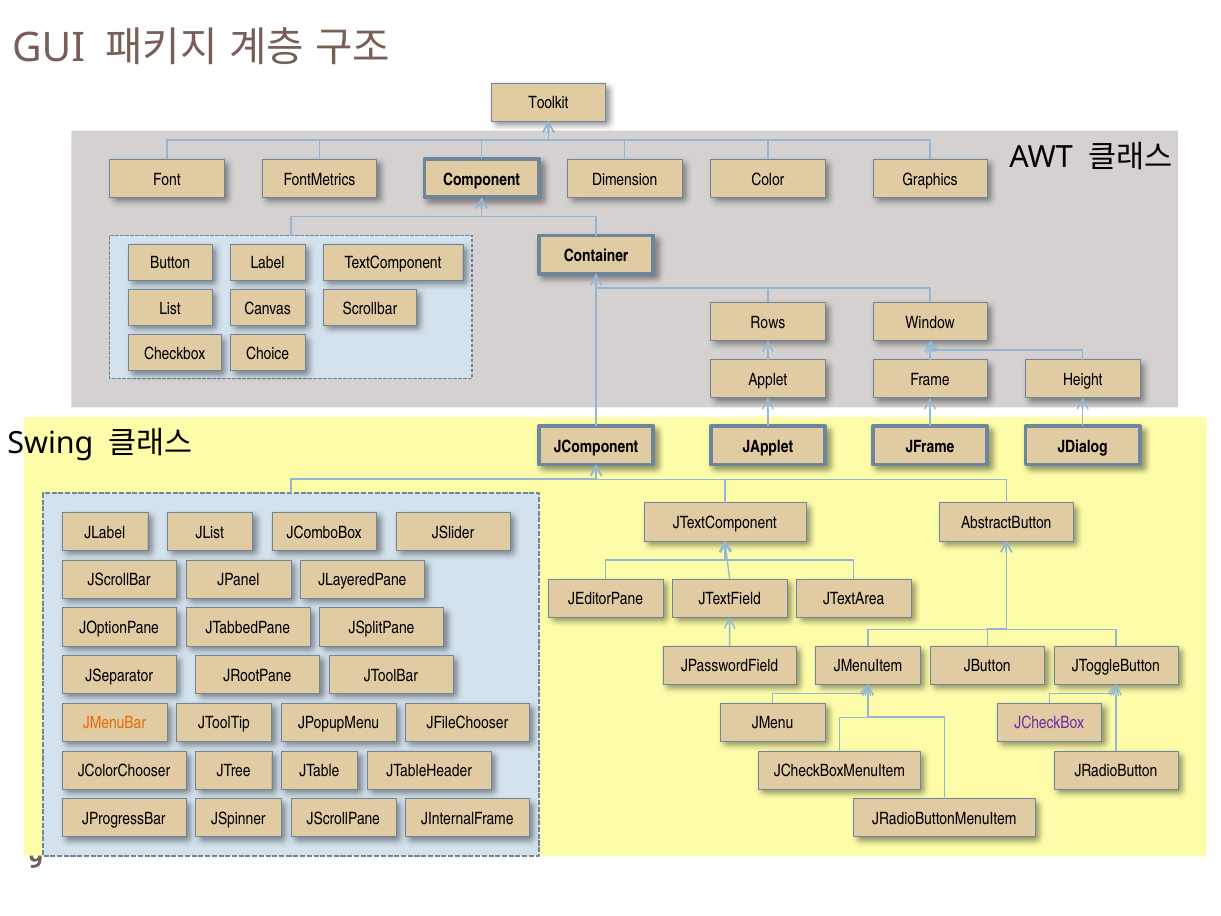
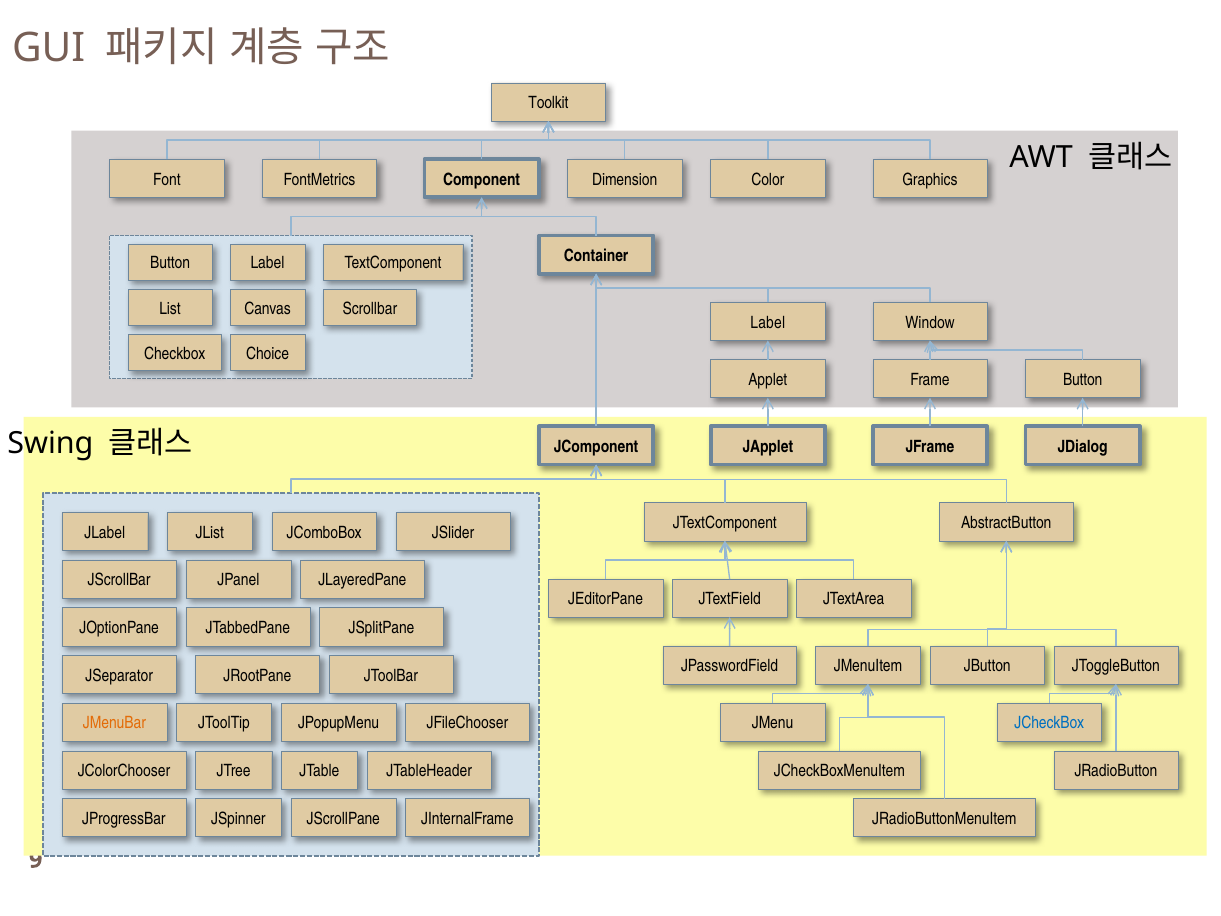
Rows at (768, 322): Rows -> Label
Frame Height: Height -> Button
JCheckBox colour: purple -> blue
